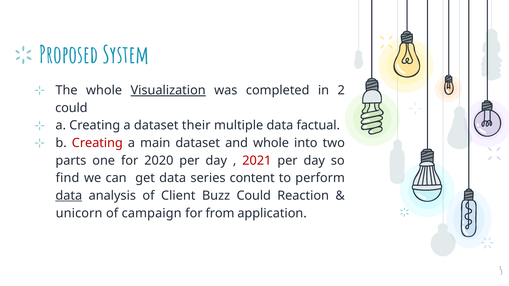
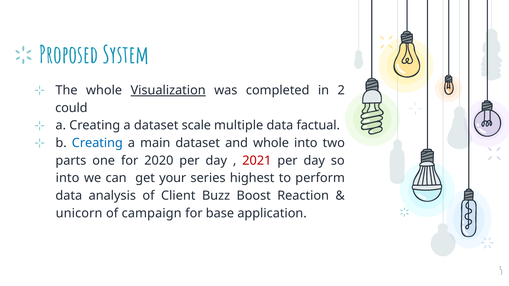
their: their -> scale
Creating at (97, 143) colour: red -> blue
find at (68, 178): find -> into
get data: data -> your
content: content -> highest
data at (69, 196) underline: present -> none
Buzz Could: Could -> Boost
from: from -> base
